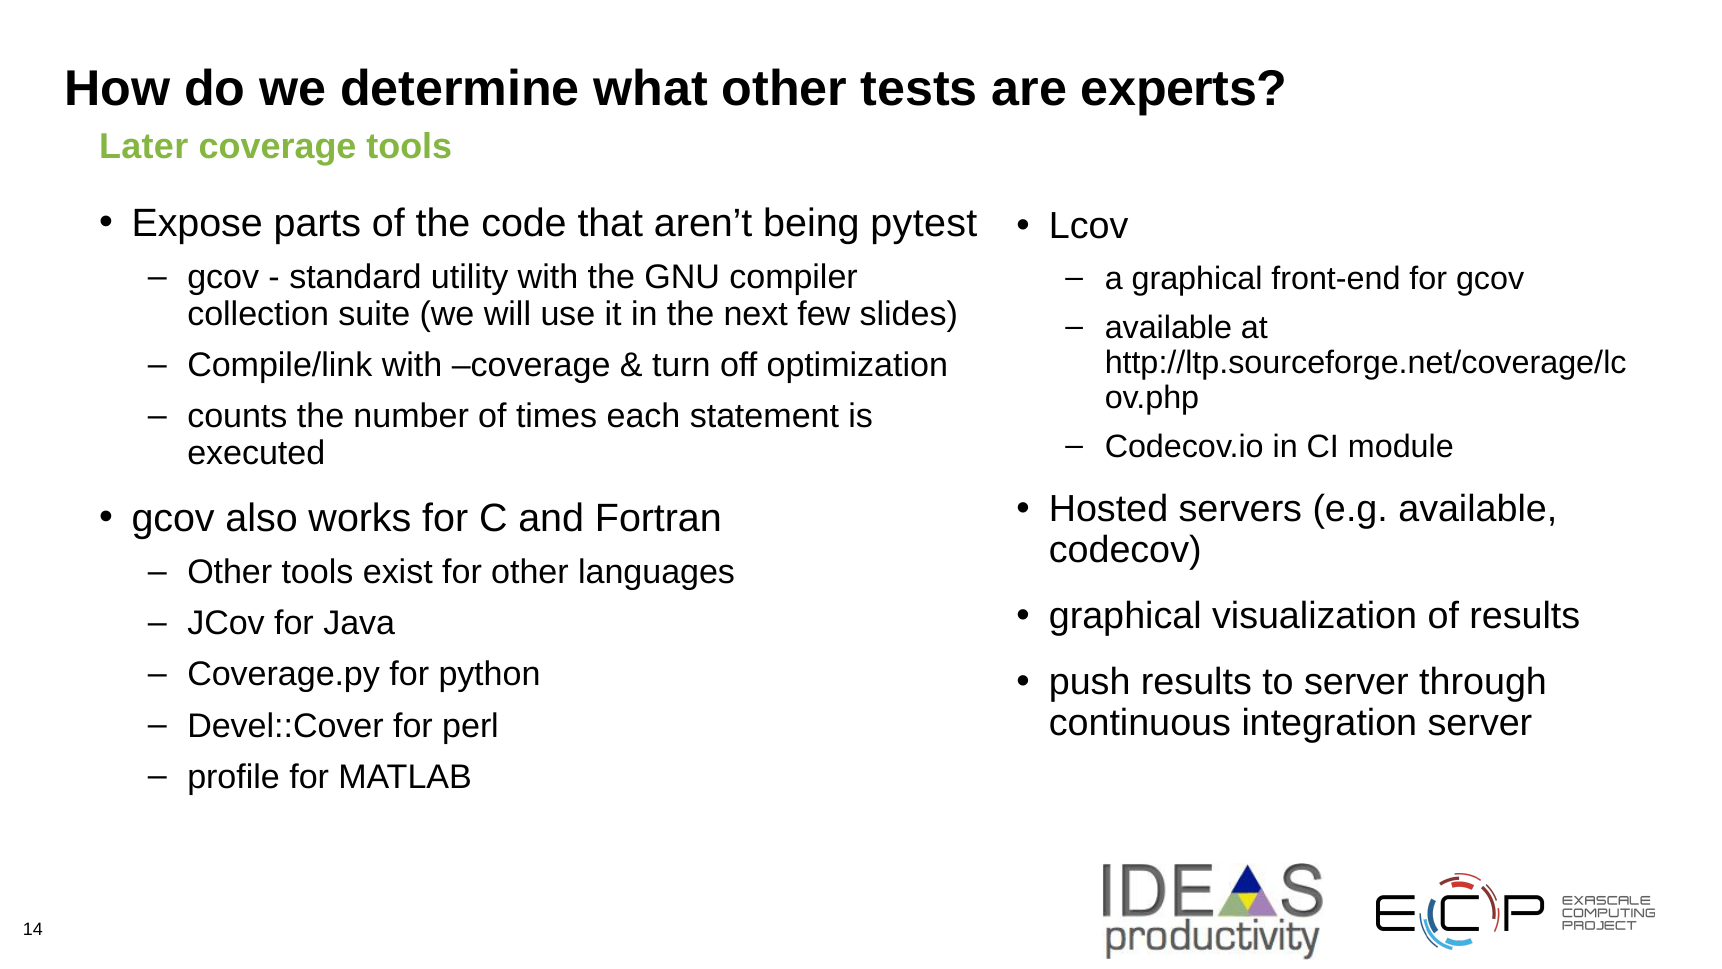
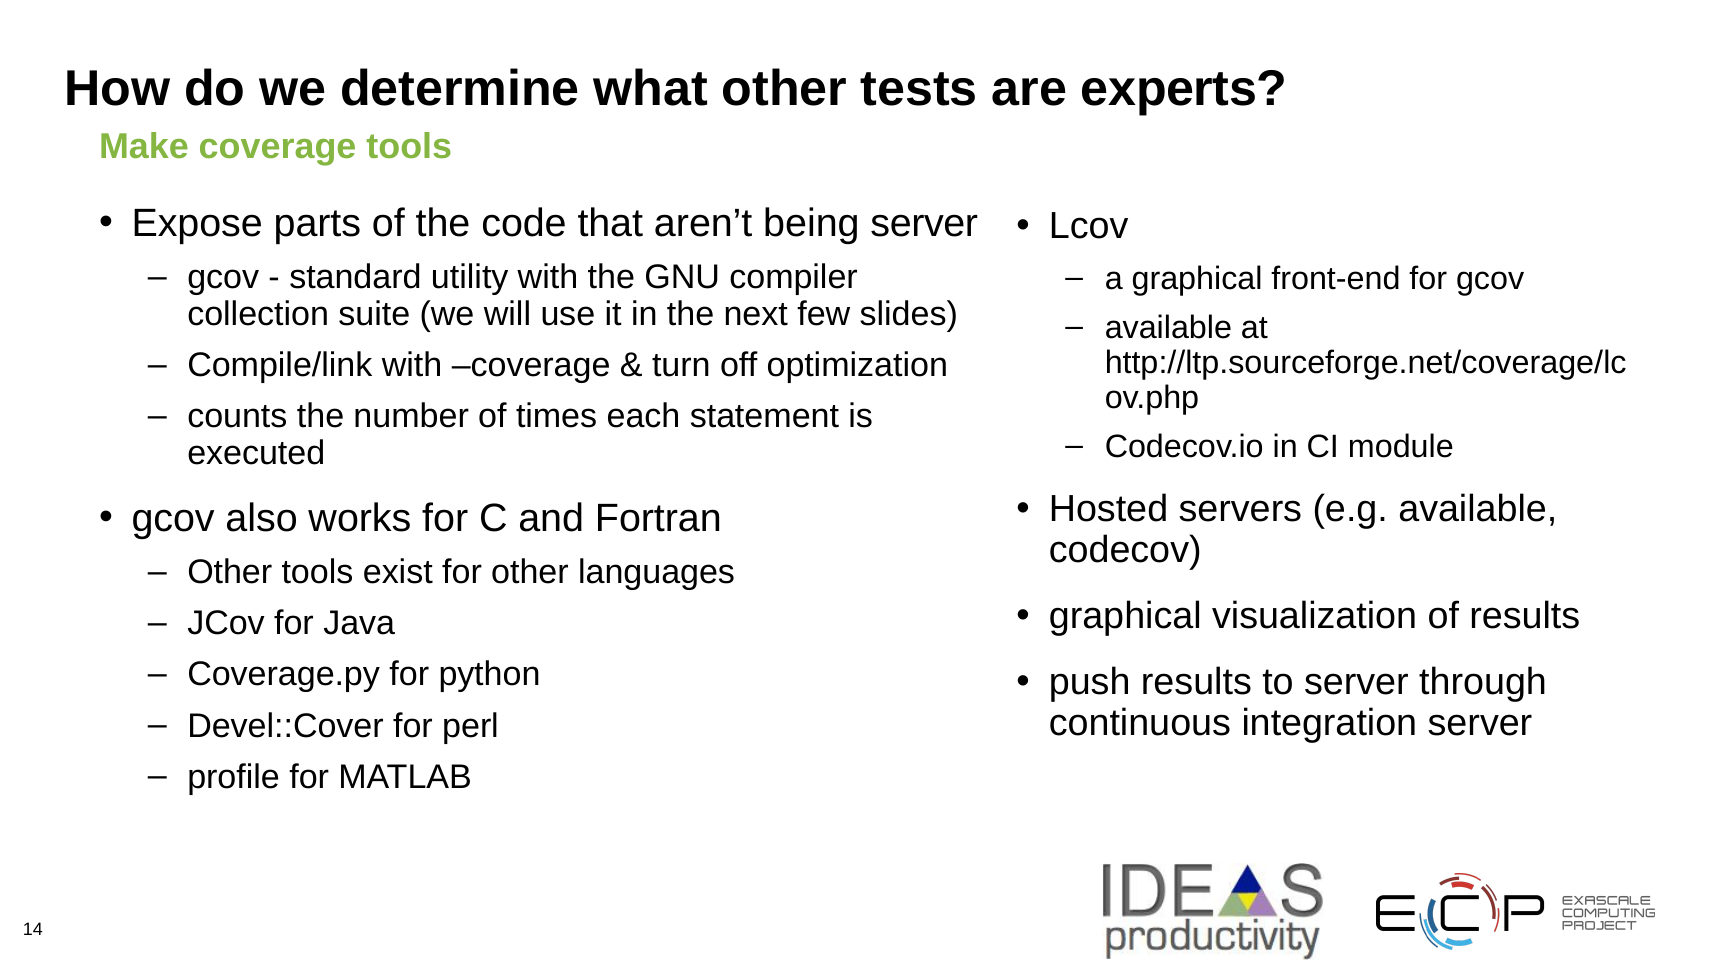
Later: Later -> Make
being pytest: pytest -> server
